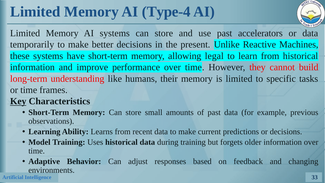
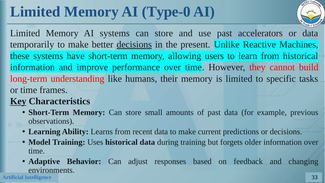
Type-4: Type-4 -> Type-0
decisions at (134, 44) underline: none -> present
legal: legal -> users
